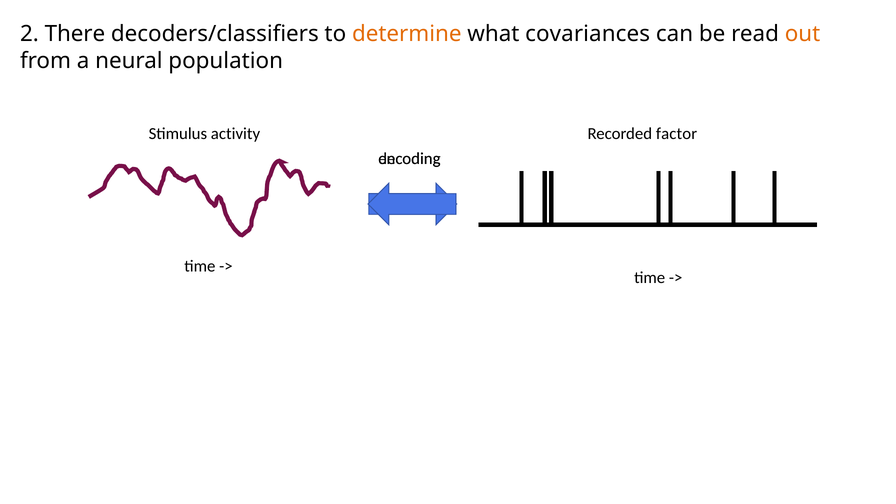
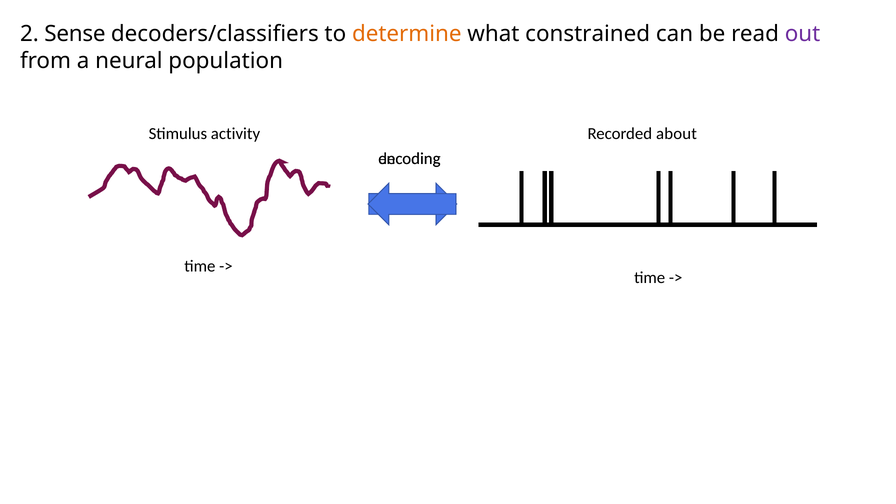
There: There -> Sense
covariances: covariances -> constrained
out colour: orange -> purple
factor: factor -> about
